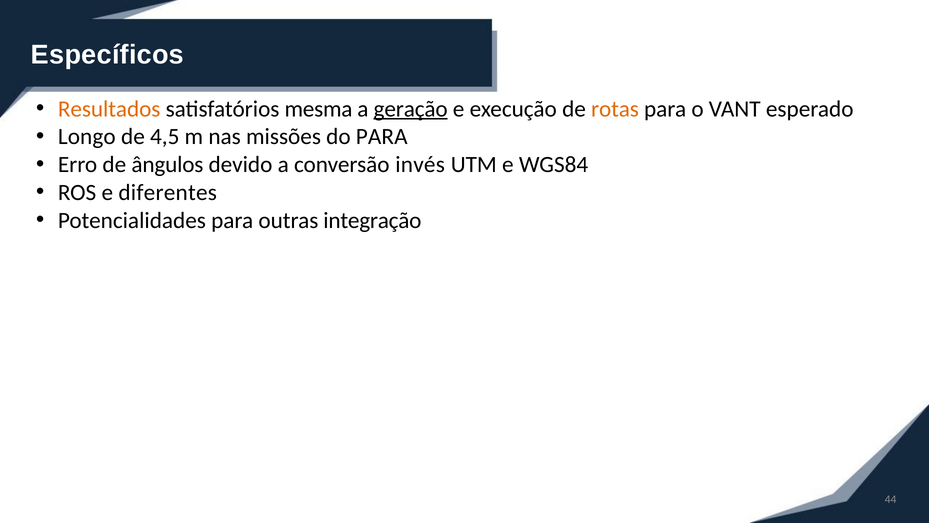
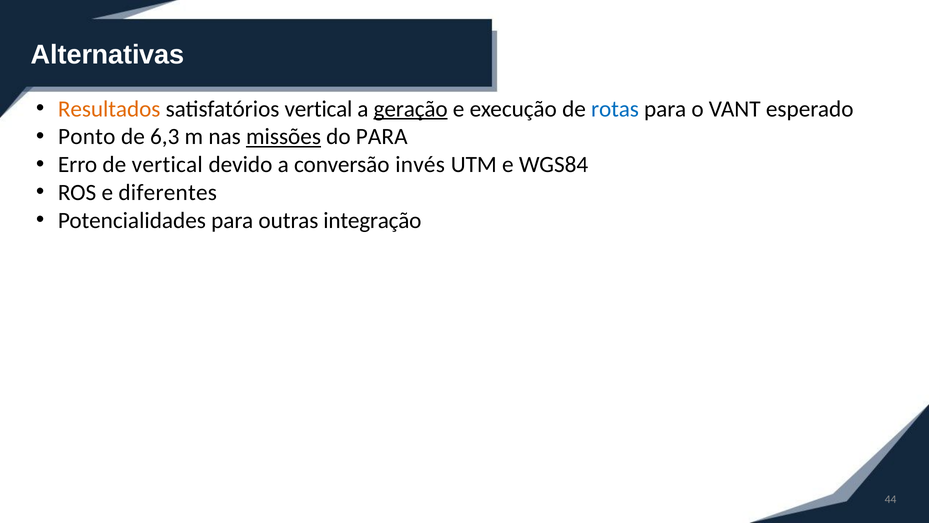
Específicos: Específicos -> Alternativas
satisfatórios mesma: mesma -> vertical
rotas colour: orange -> blue
Longo: Longo -> Ponto
4,5: 4,5 -> 6,3
missões underline: none -> present
de ângulos: ângulos -> vertical
